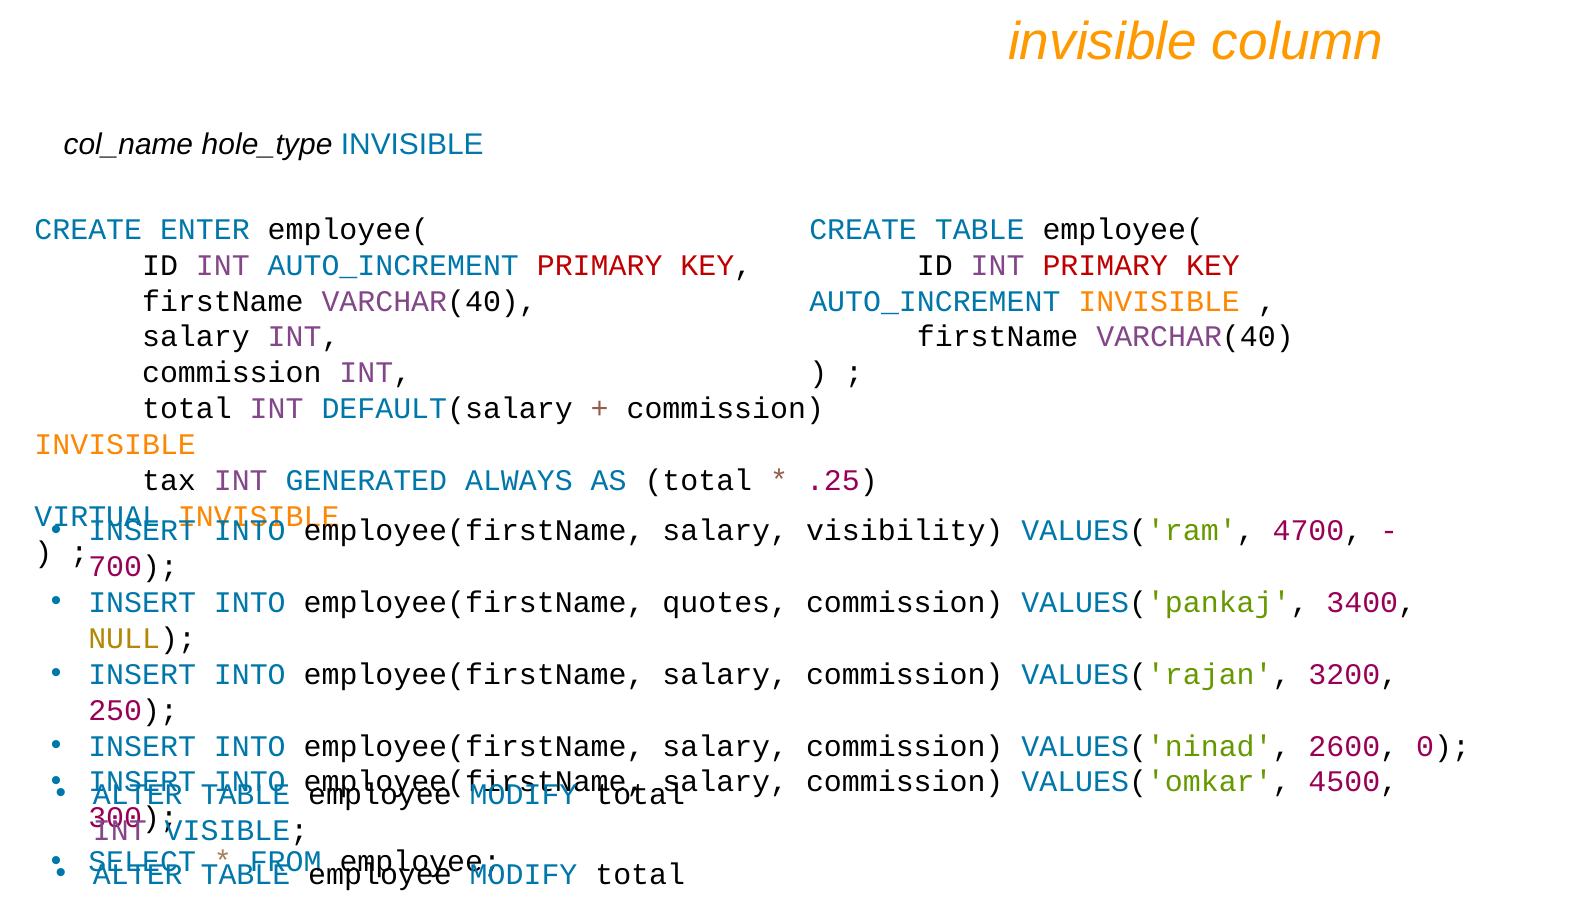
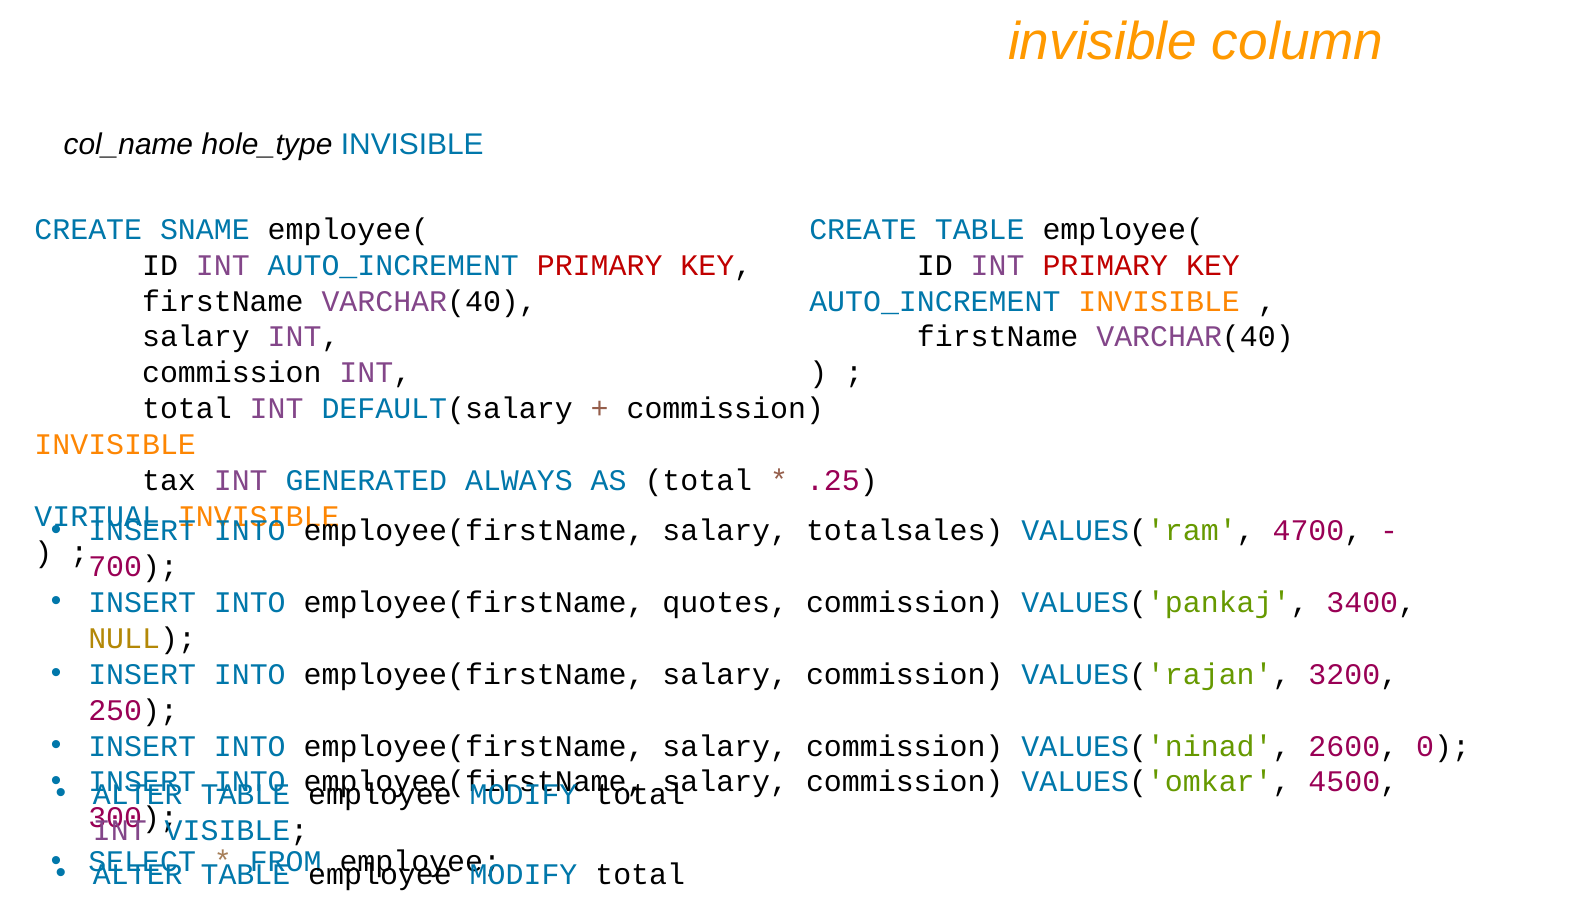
ENTER: ENTER -> SNAME
visibility: visibility -> totalsales
